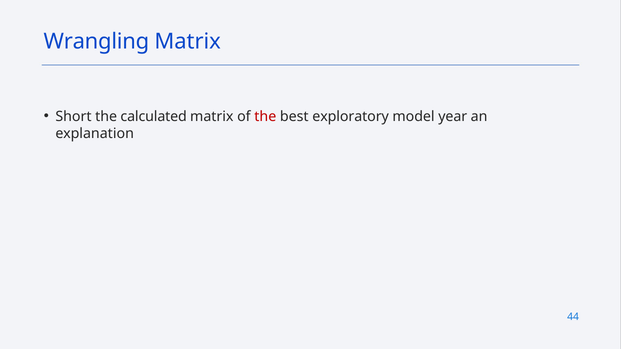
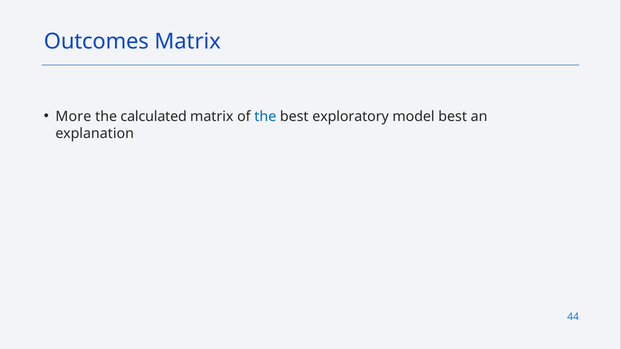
Wrangling: Wrangling -> Outcomes
Short: Short -> More
the at (265, 117) colour: red -> blue
model year: year -> best
